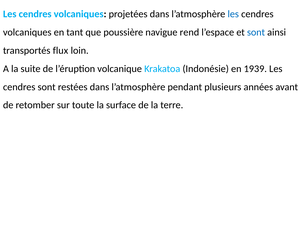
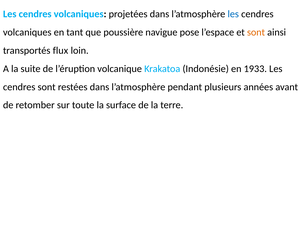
rend: rend -> pose
sont at (256, 32) colour: blue -> orange
1939: 1939 -> 1933
